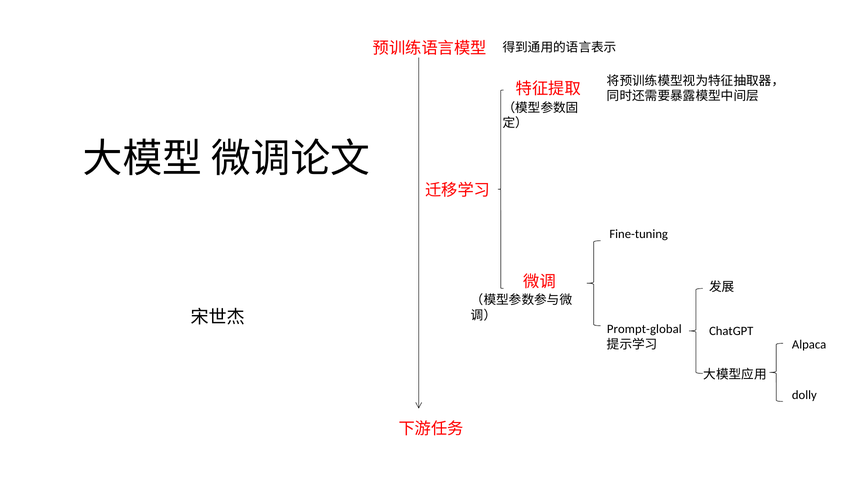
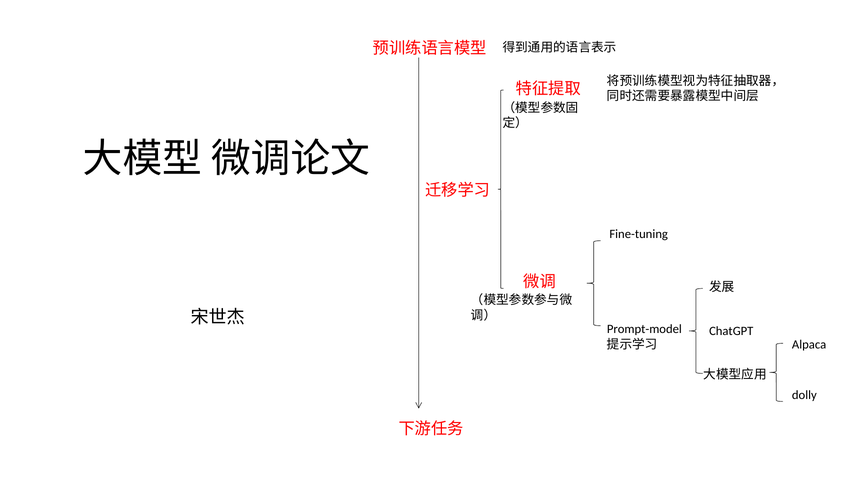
Prompt-global: Prompt-global -> Prompt-model
